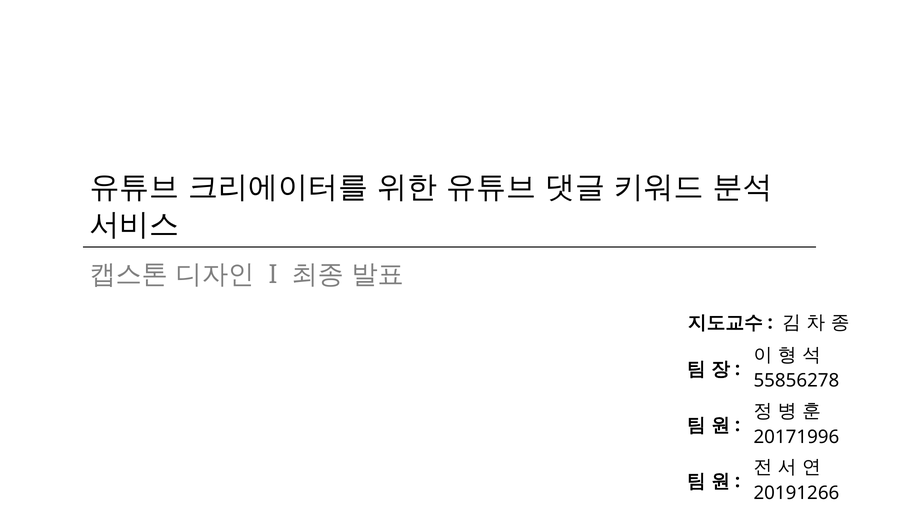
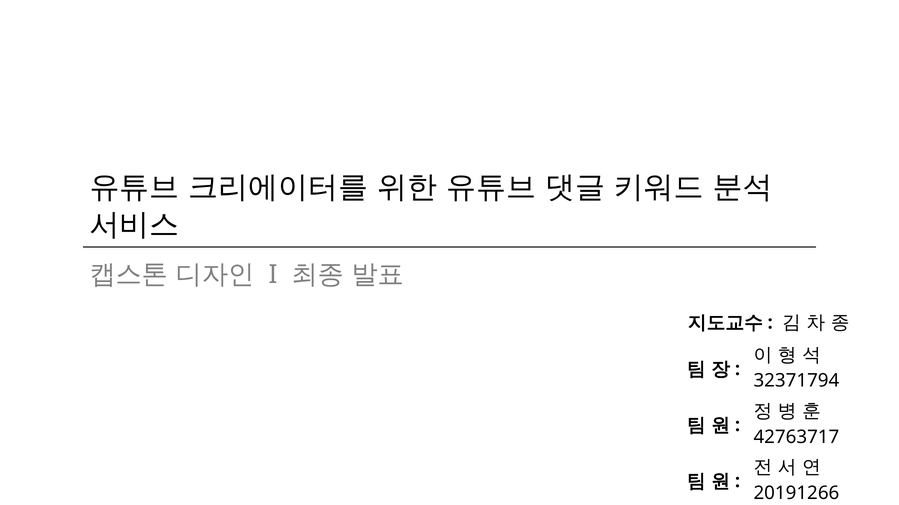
55856278: 55856278 -> 32371794
20171996: 20171996 -> 42763717
